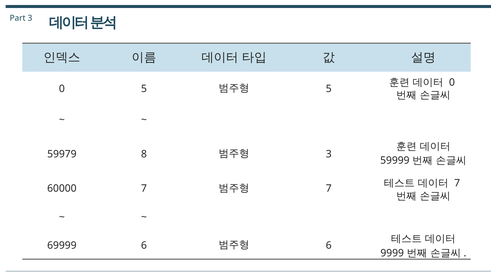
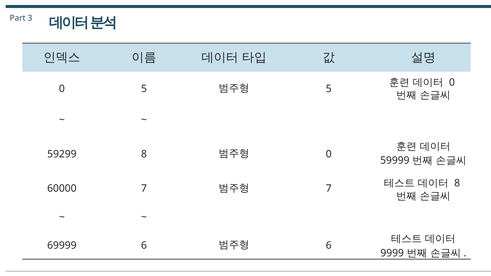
59979: 59979 -> 59299
3 at (329, 154): 3 -> 0
7 at (457, 183): 7 -> 8
